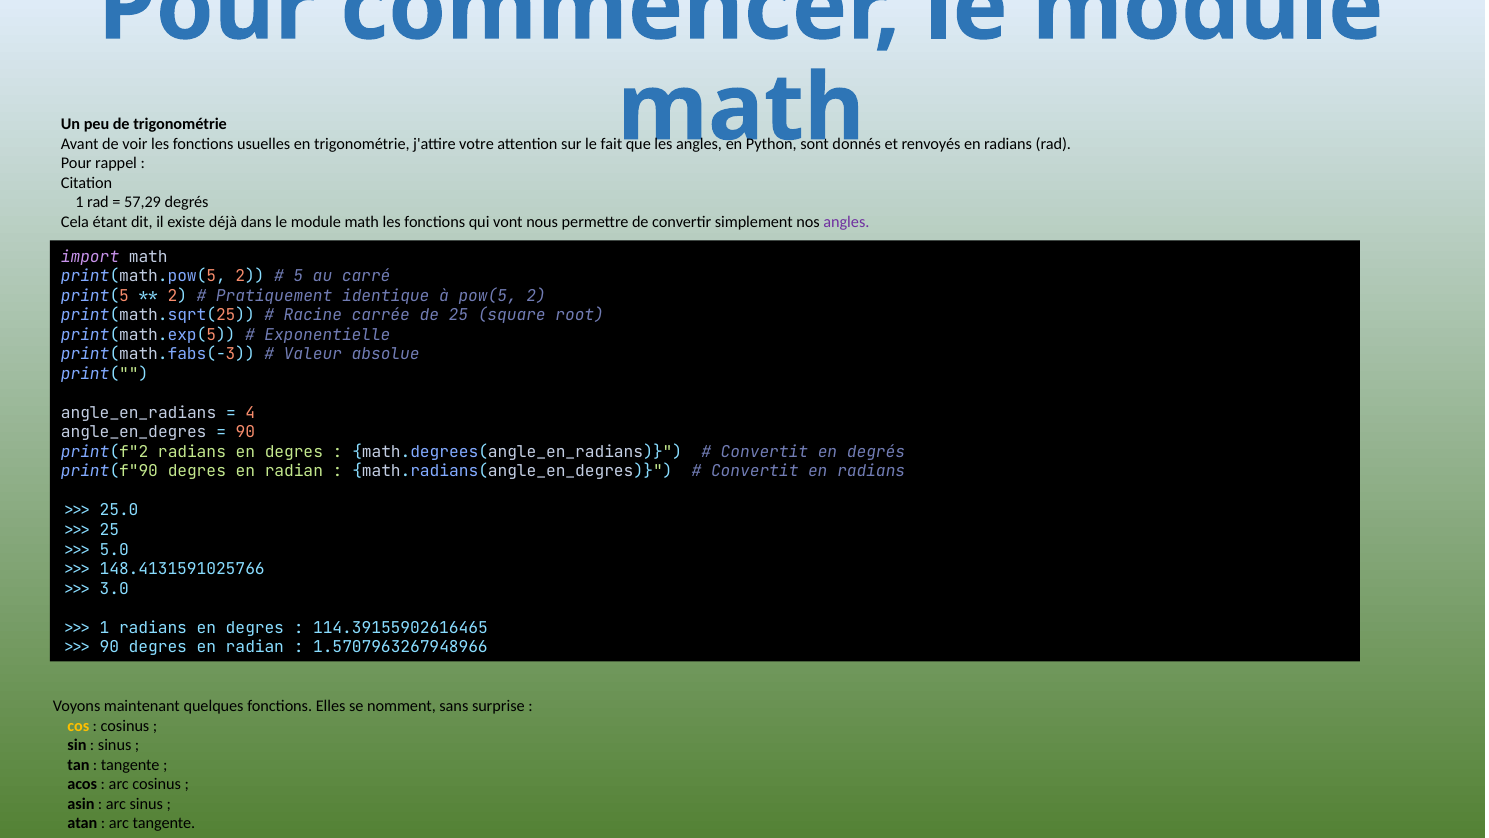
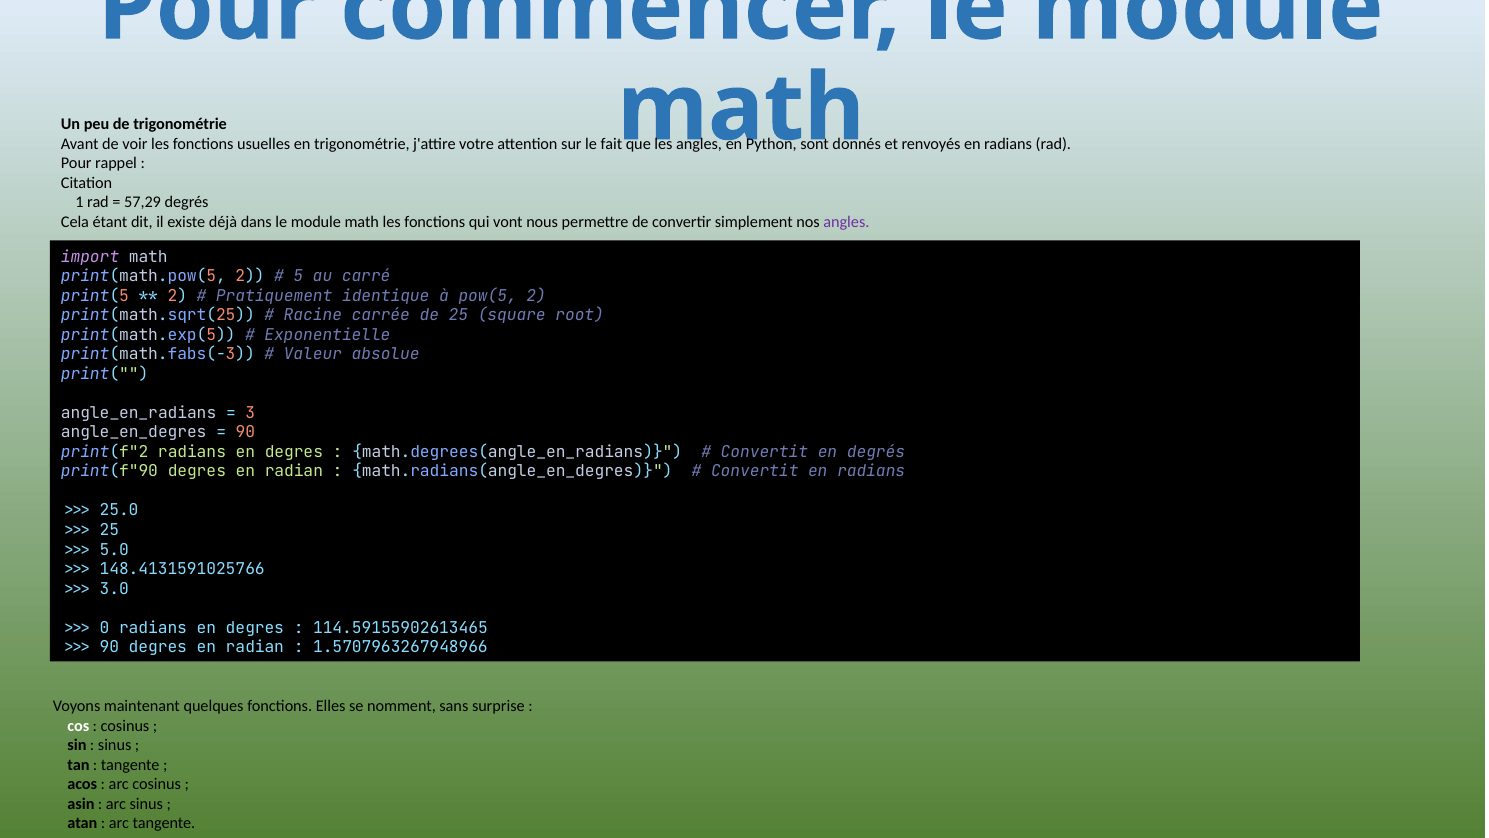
4: 4 -> 3
1 at (105, 627): 1 -> 0
114.39155902616465: 114.39155902616465 -> 114.59155902613465
cos colour: yellow -> white
